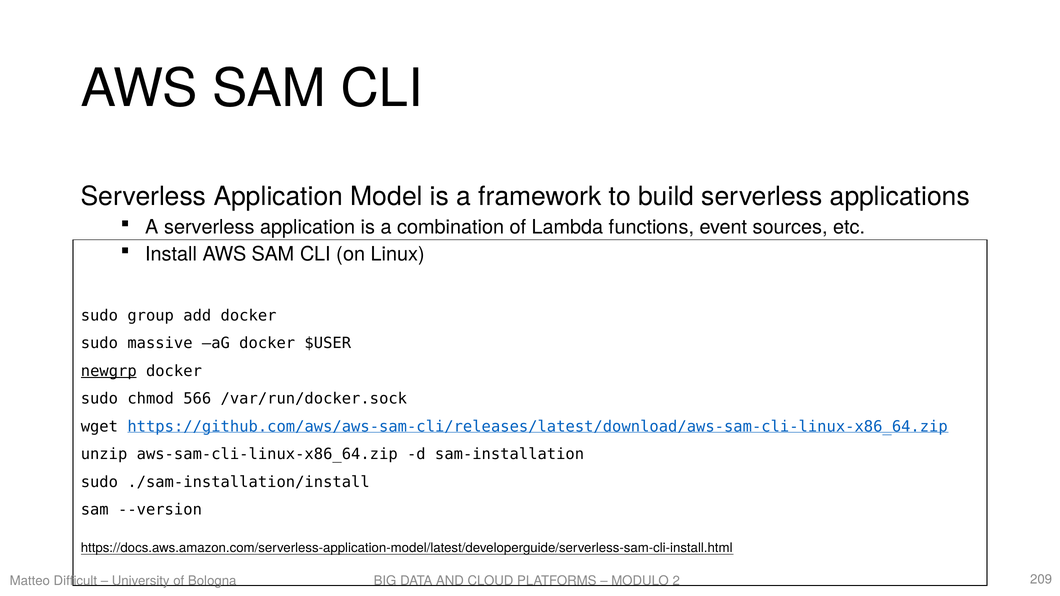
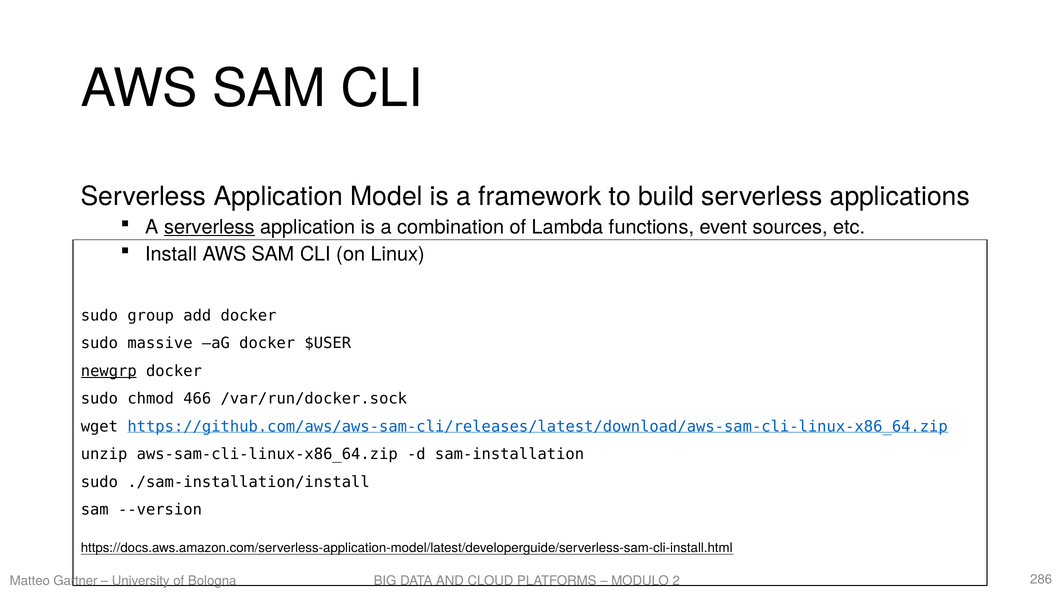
serverless at (209, 227) underline: none -> present
566: 566 -> 466
Difficult: Difficult -> Gartner
209: 209 -> 286
